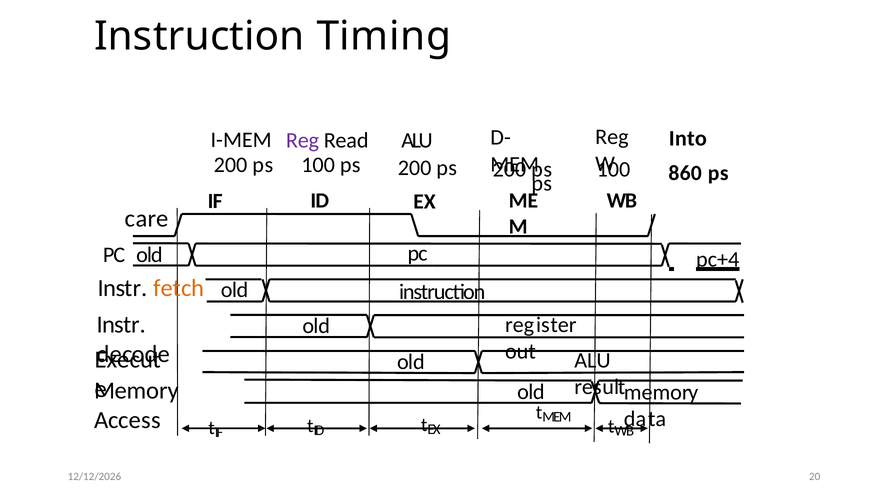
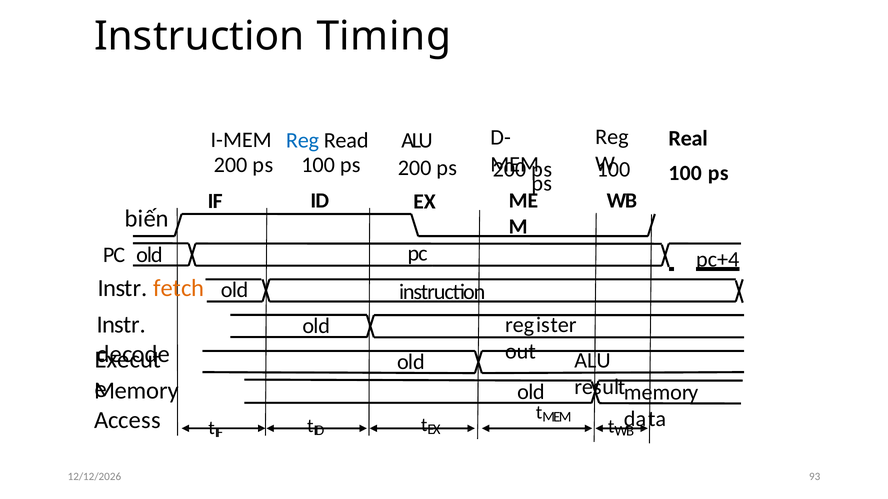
Into: Into -> Real
Reg at (303, 140) colour: purple -> blue
860 at (685, 173): 860 -> 100
care: care -> biến
20: 20 -> 93
